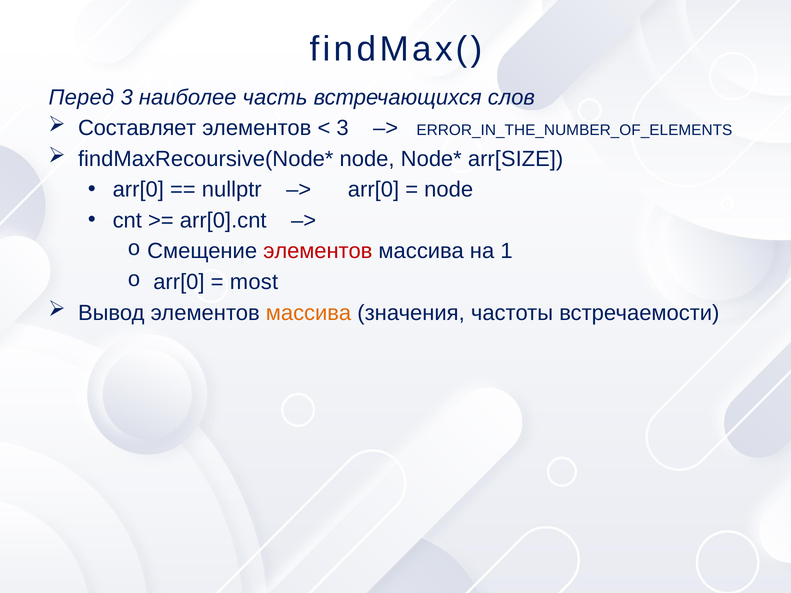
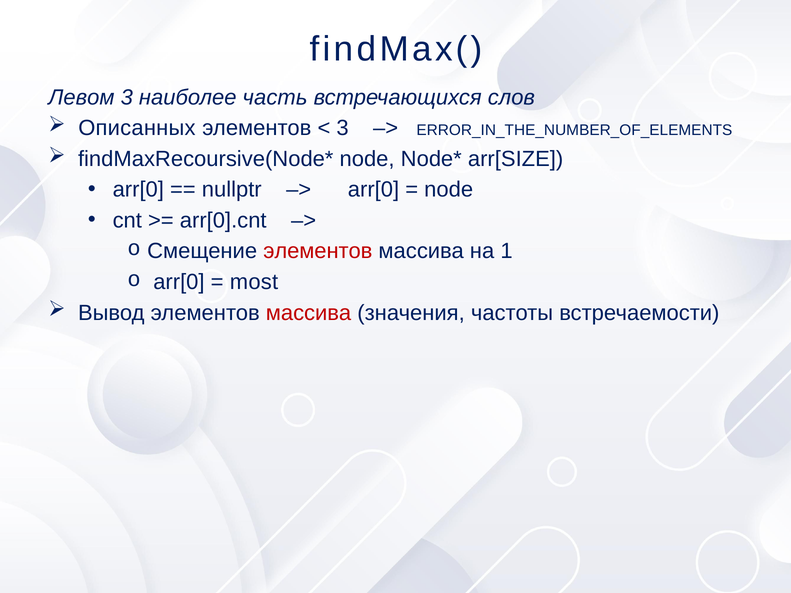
Перед: Перед -> Левом
Составляет: Составляет -> Описанных
массива at (309, 313) colour: orange -> red
